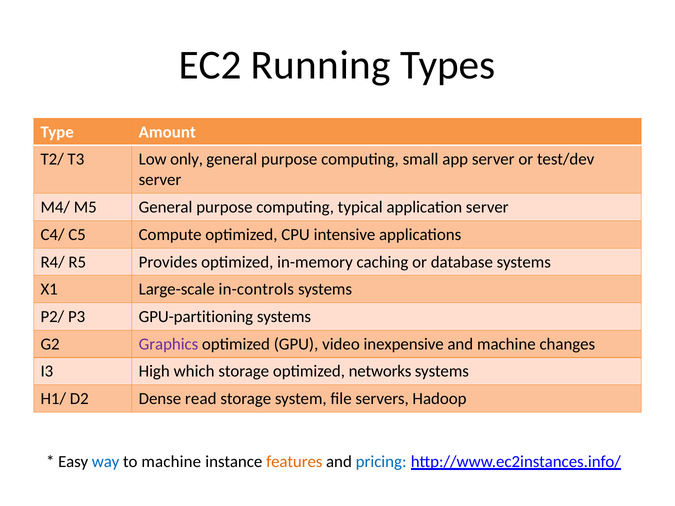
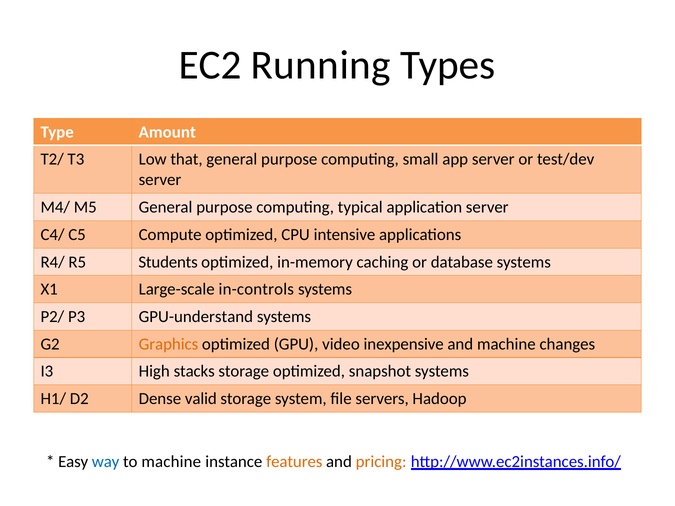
only: only -> that
Provides: Provides -> Students
GPU-partitioning: GPU-partitioning -> GPU-understand
Graphics colour: purple -> orange
which: which -> stacks
networks: networks -> snapshot
read: read -> valid
pricing colour: blue -> orange
